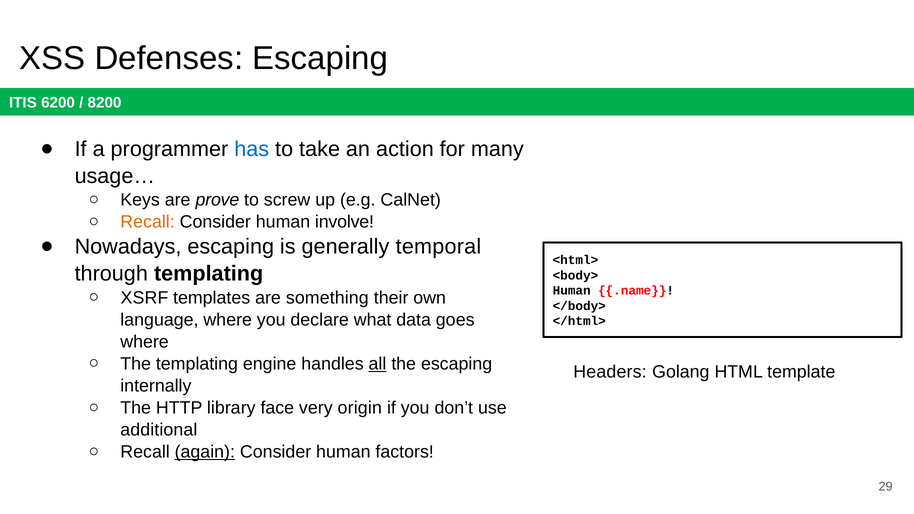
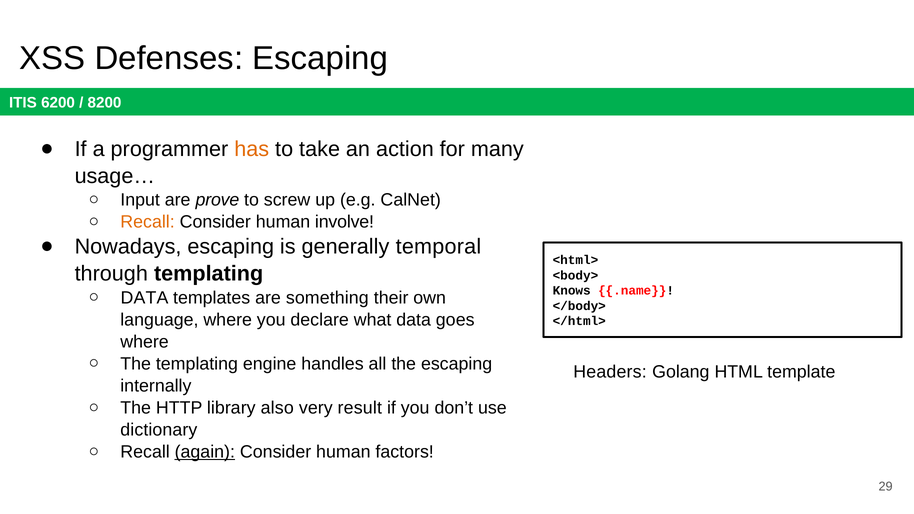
has colour: blue -> orange
Keys: Keys -> Input
Human at (572, 291): Human -> Knows
XSRF at (144, 298): XSRF -> DATA
all underline: present -> none
face: face -> also
origin: origin -> result
additional: additional -> dictionary
